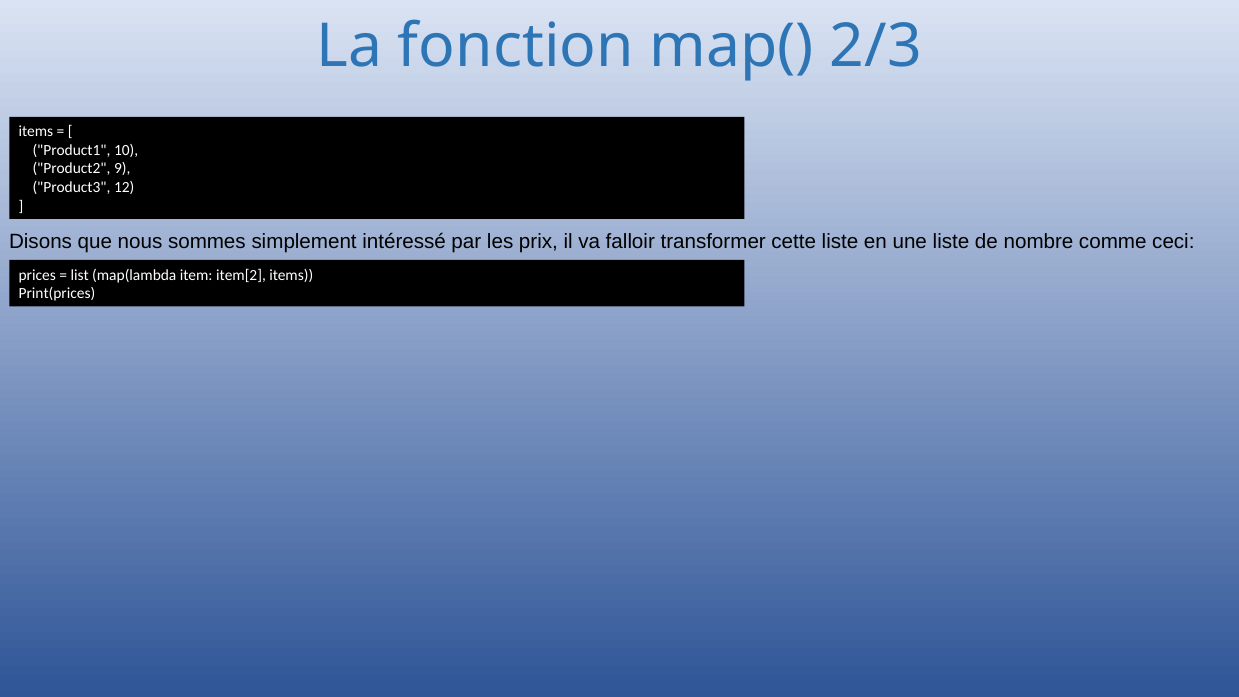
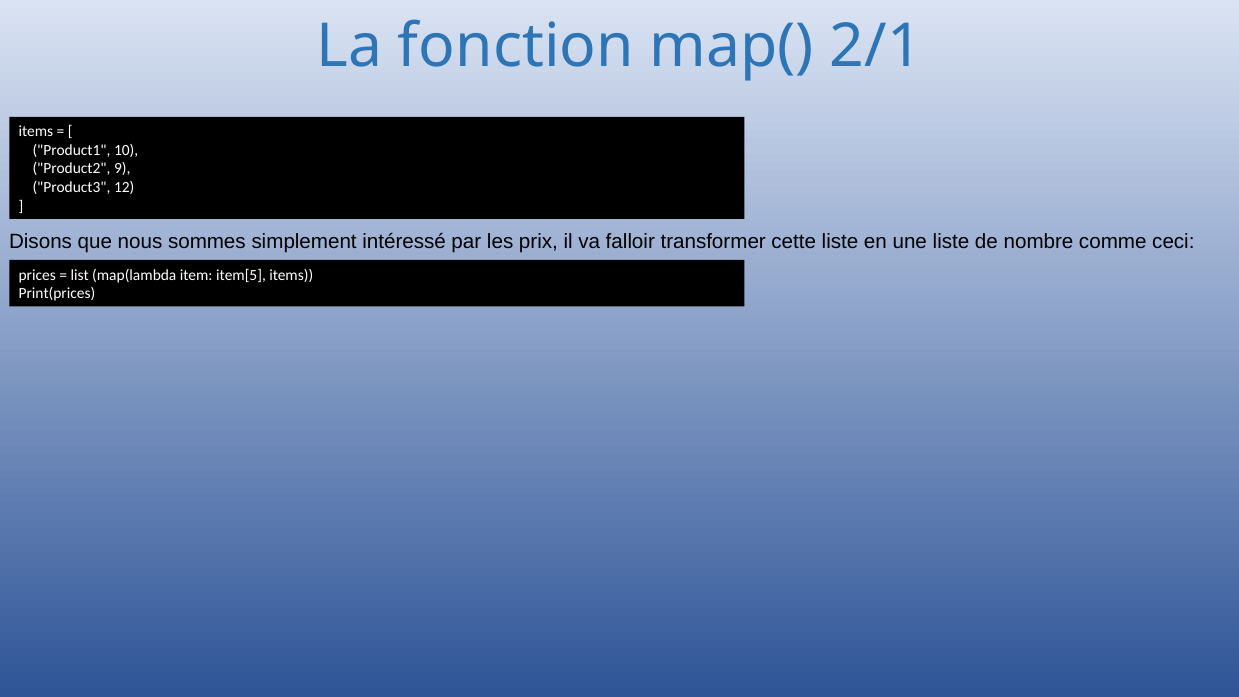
2/3: 2/3 -> 2/1
item[2: item[2 -> item[5
